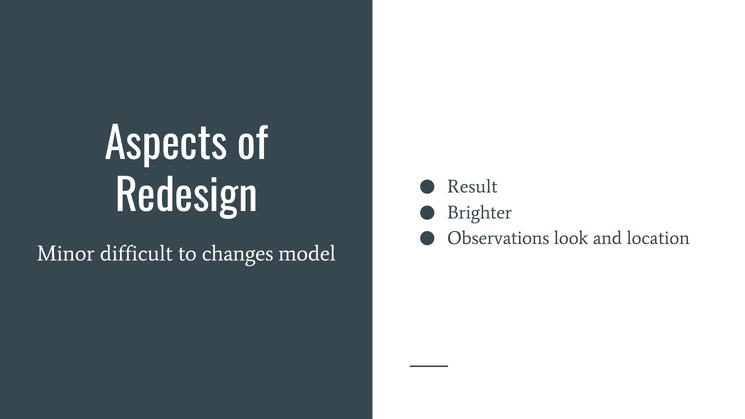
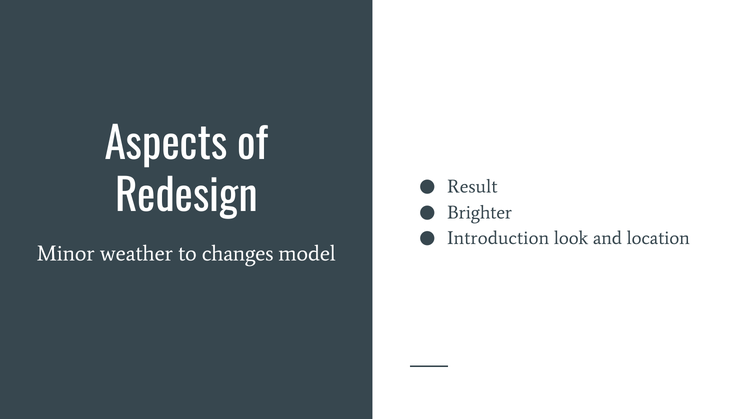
Observations: Observations -> Introduction
difficult: difficult -> weather
